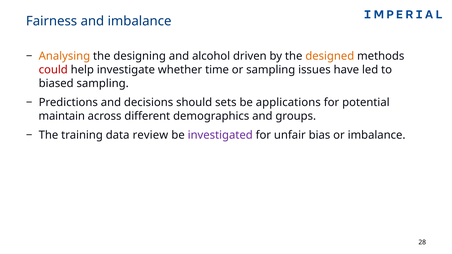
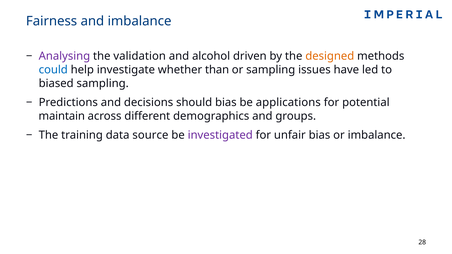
Analysing colour: orange -> purple
designing: designing -> validation
could colour: red -> blue
time: time -> than
should sets: sets -> bias
review: review -> source
